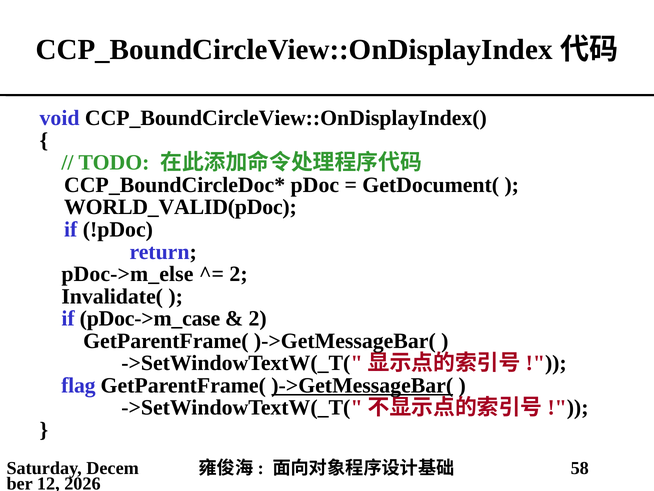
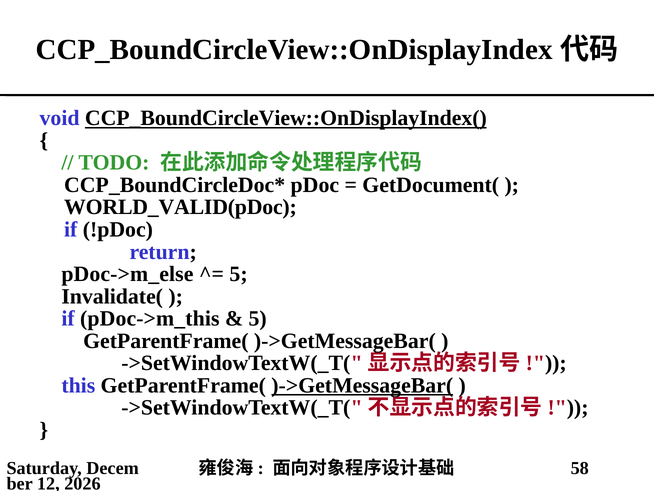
CCP_BoundCircleView::OnDisplayIndex( underline: none -> present
2 at (239, 274): 2 -> 5
pDoc->m_case: pDoc->m_case -> pDoc->m_this
2 at (258, 318): 2 -> 5
flag: flag -> this
